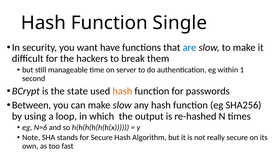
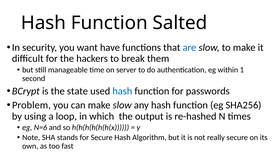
Single: Single -> Salted
hash at (122, 91) colour: orange -> blue
Between: Between -> Problem
